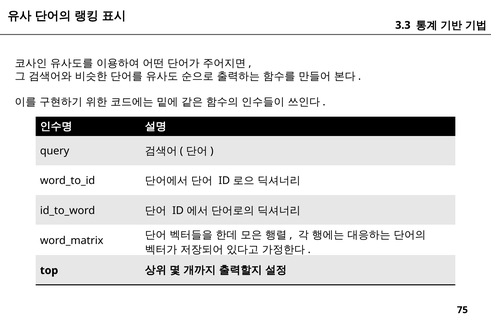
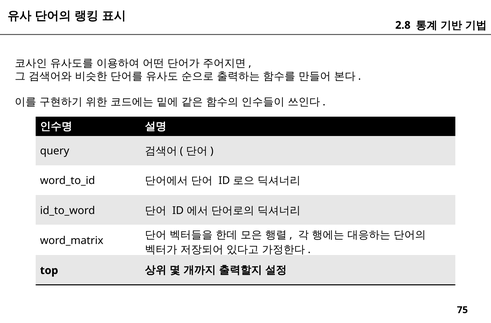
3.3: 3.3 -> 2.8
